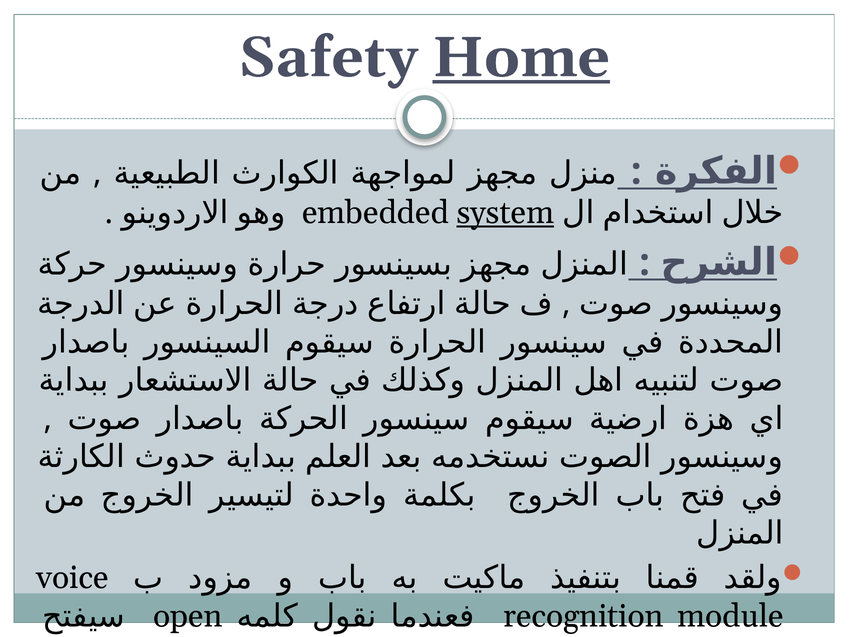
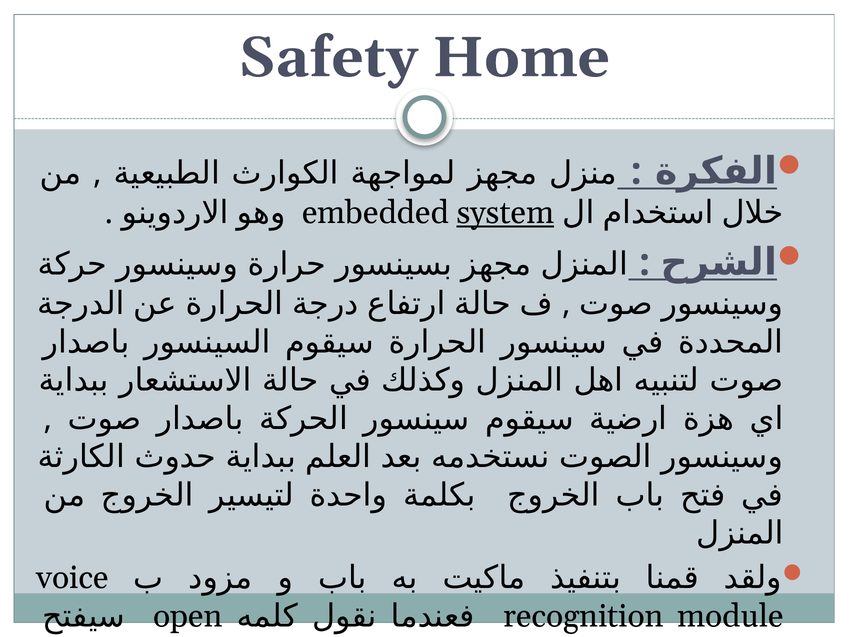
Home underline: present -> none
